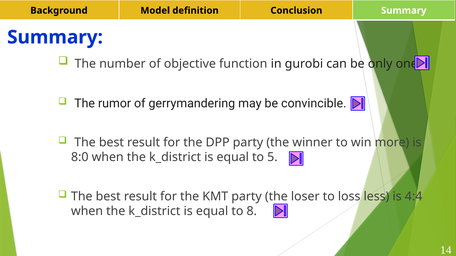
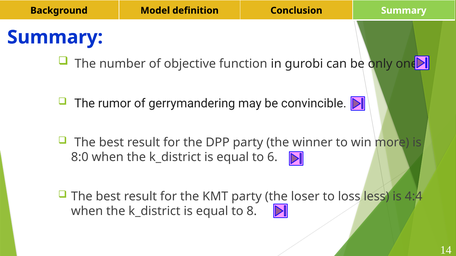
5: 5 -> 6
